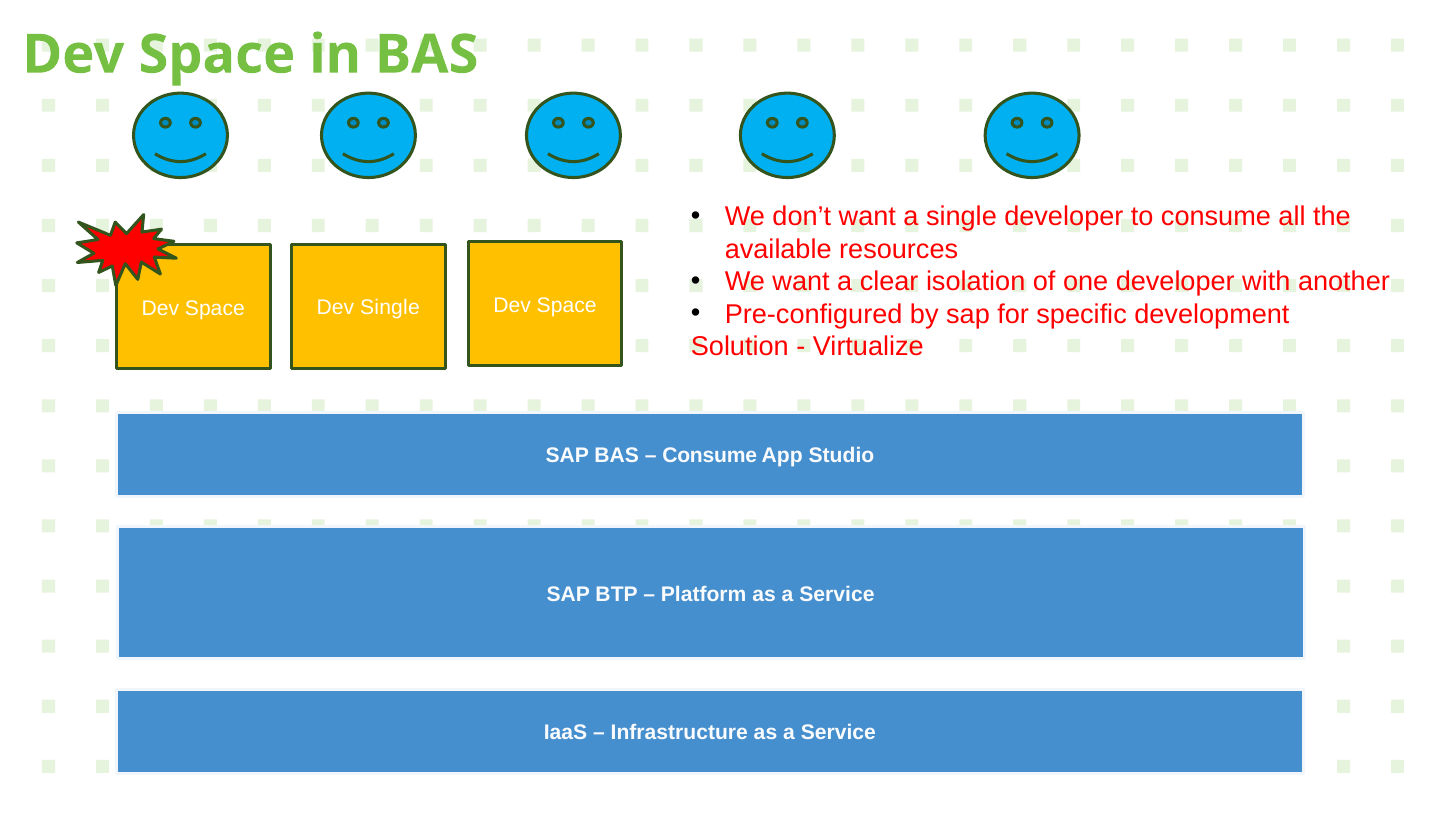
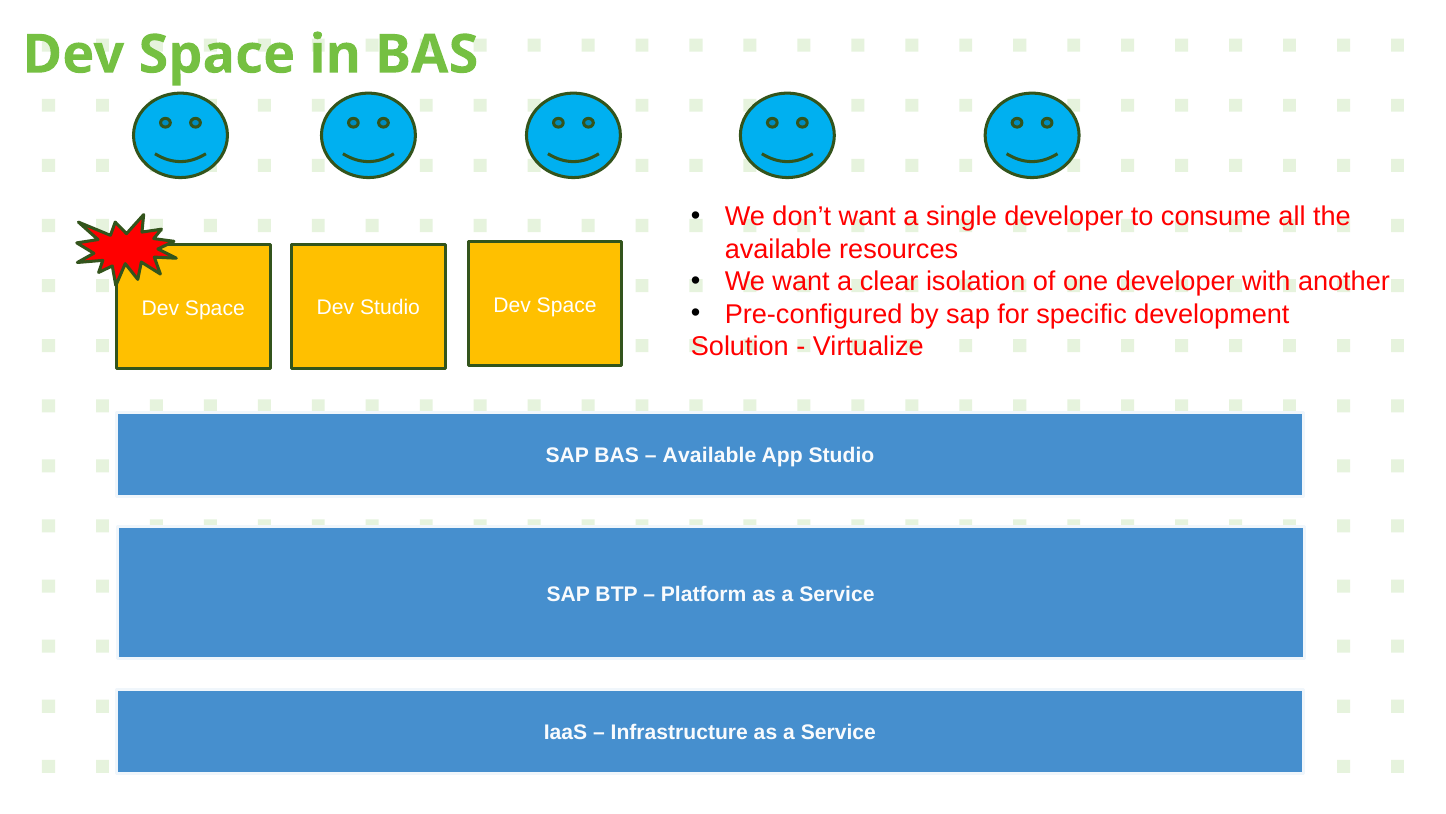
Dev Single: Single -> Studio
Consume at (710, 456): Consume -> Available
